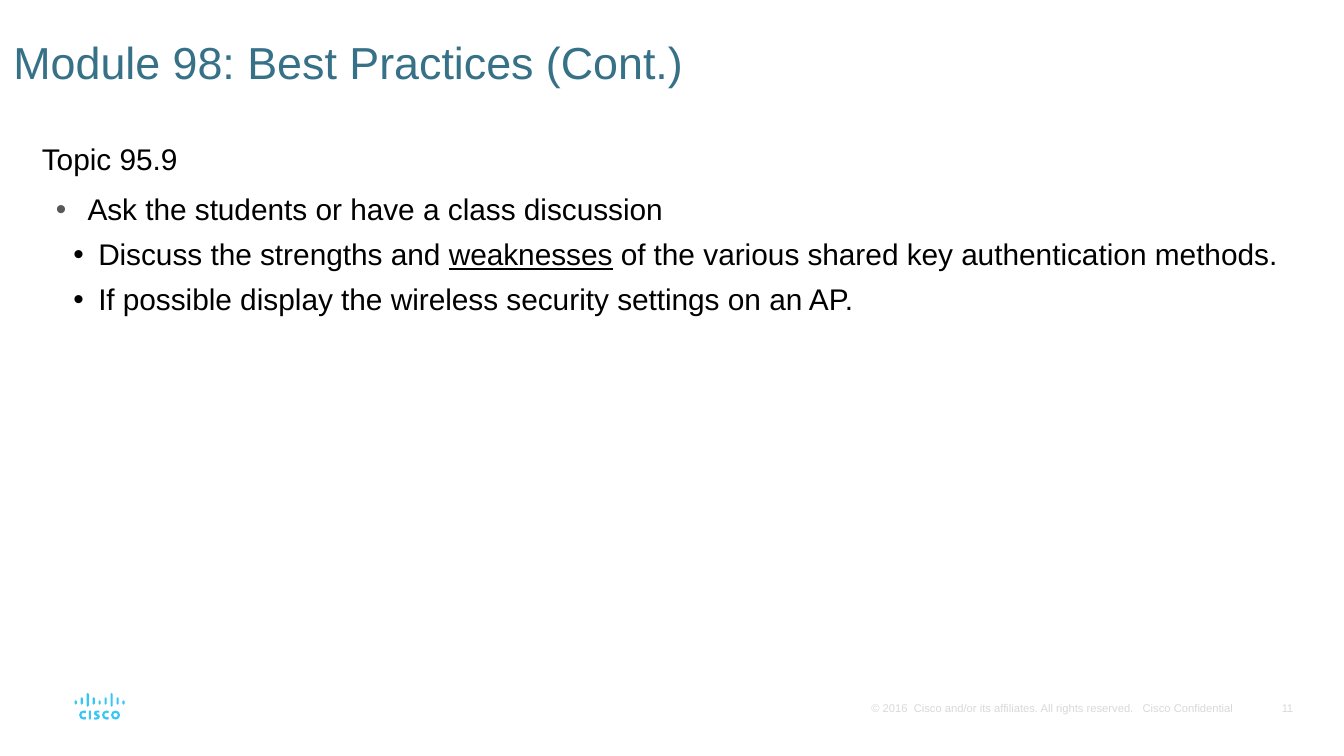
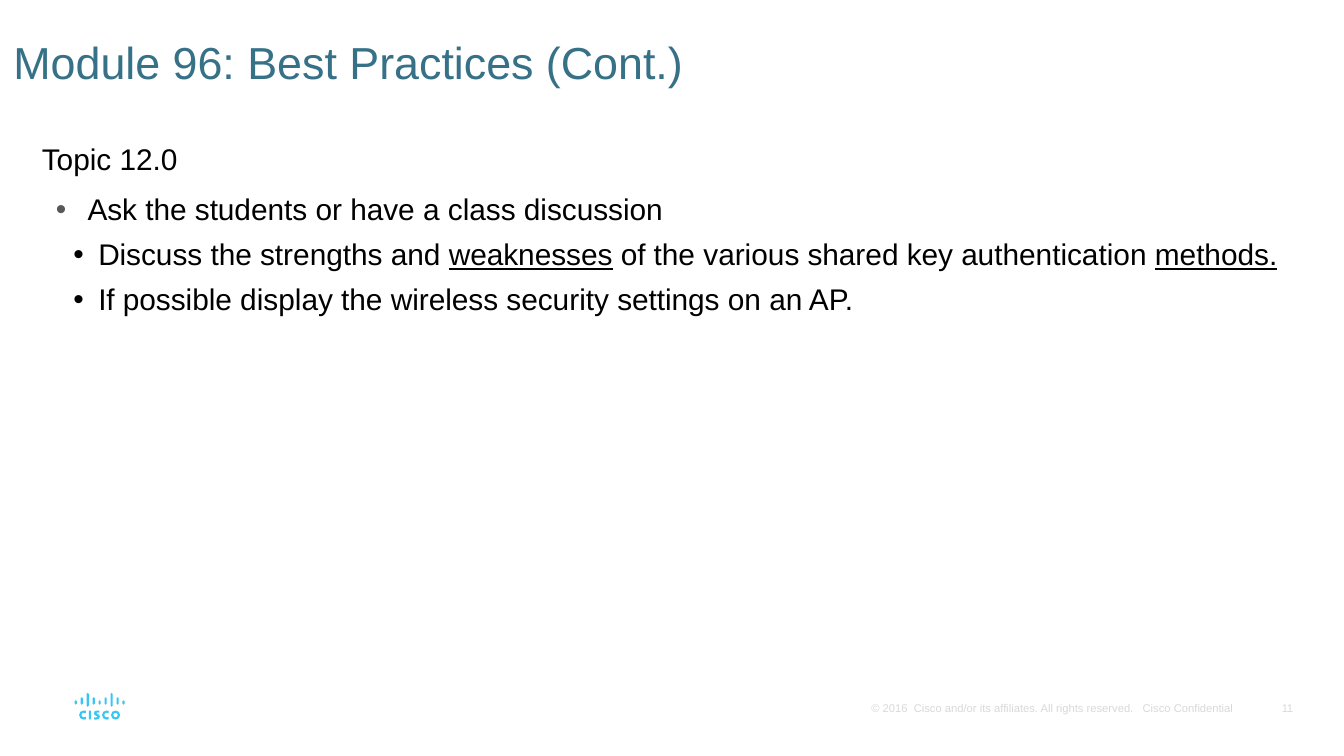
98: 98 -> 96
95.9: 95.9 -> 12.0
methods underline: none -> present
